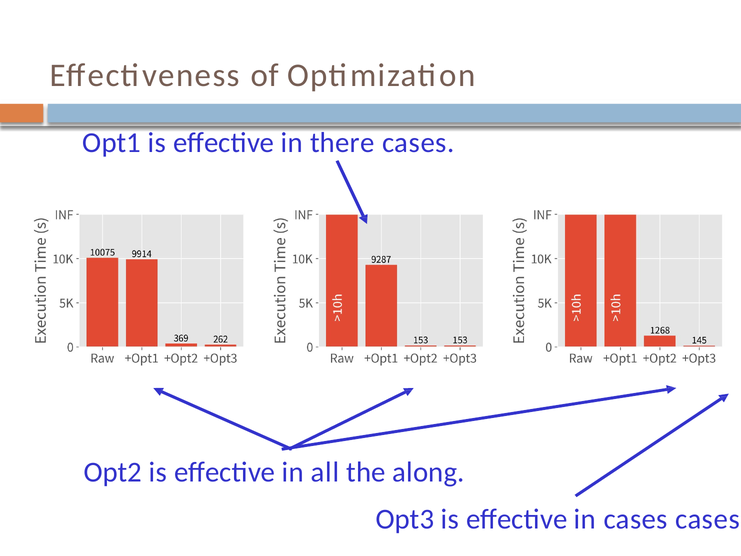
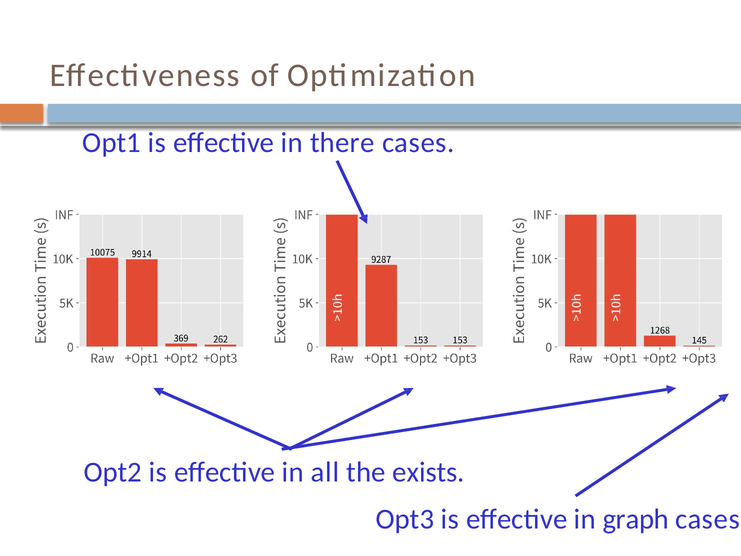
along: along -> exists
in cases: cases -> graph
